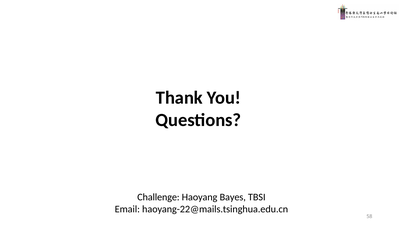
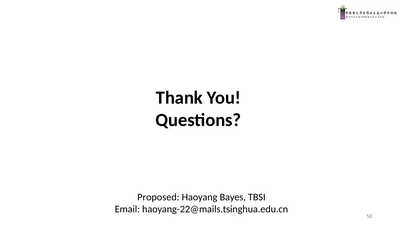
Challenge: Challenge -> Proposed
